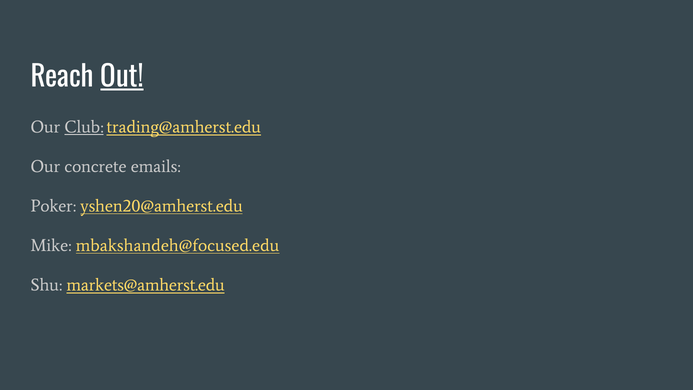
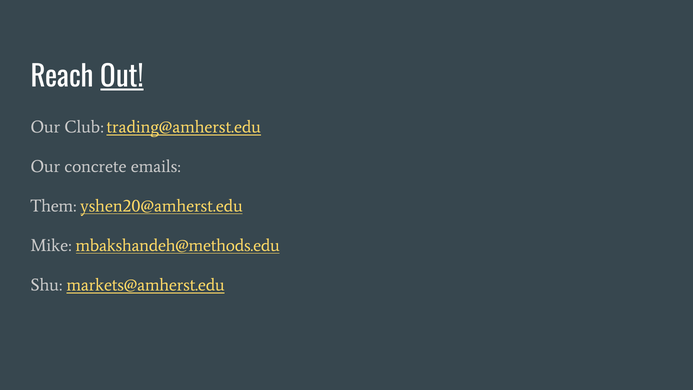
Club underline: present -> none
Poker: Poker -> Them
mbakshandeh@focused.edu: mbakshandeh@focused.edu -> mbakshandeh@methods.edu
